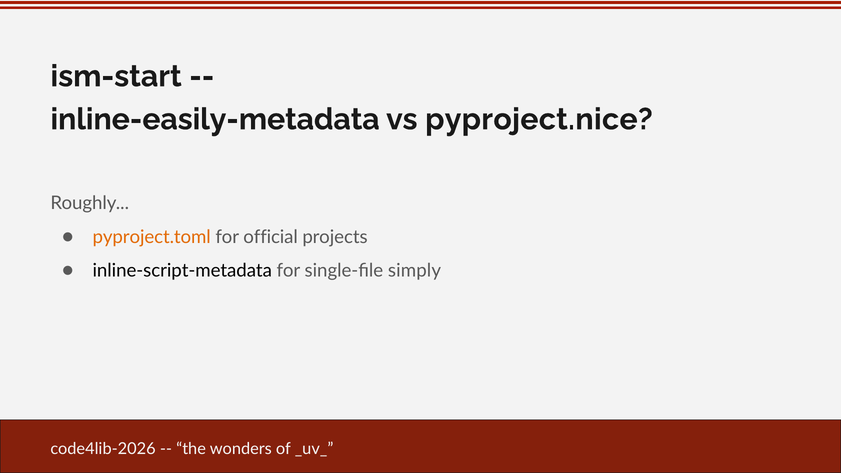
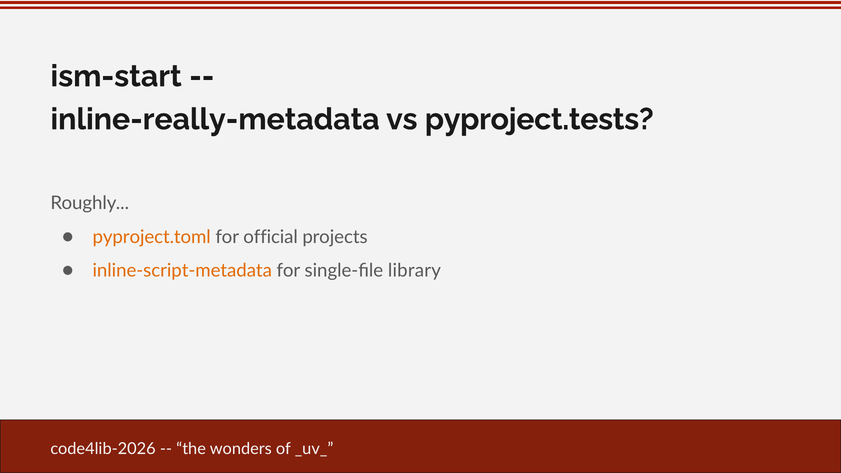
inline-easily-metadata: inline-easily-metadata -> inline-really-metadata
pyproject.nice: pyproject.nice -> pyproject.tests
inline-script-metadata colour: black -> orange
simply: simply -> library
